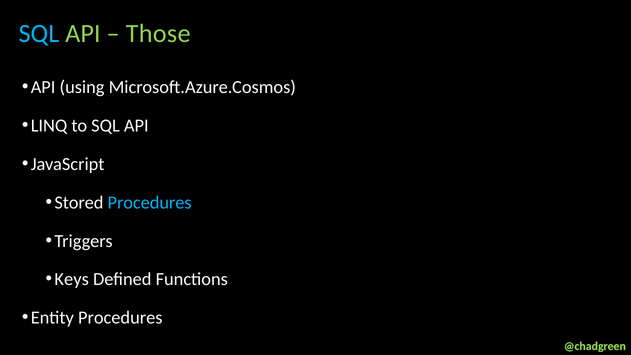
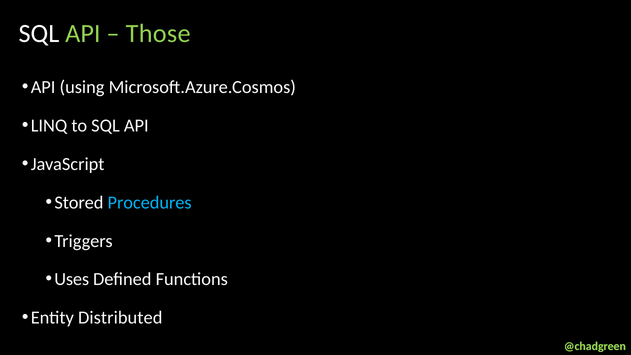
SQL at (39, 33) colour: light blue -> white
Keys: Keys -> Uses
Entity Procedures: Procedures -> Distributed
